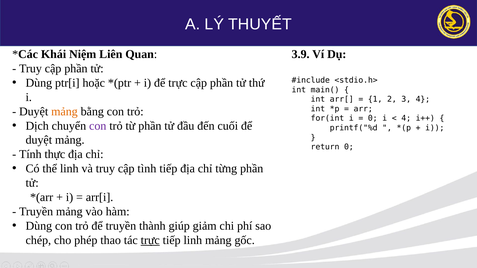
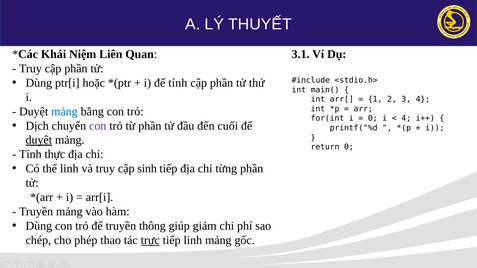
3.9: 3.9 -> 3.1
để trực: trực -> tính
mảng at (64, 112) colour: orange -> blue
duyệt at (39, 140) underline: none -> present
tình: tình -> sinh
thành: thành -> thông
